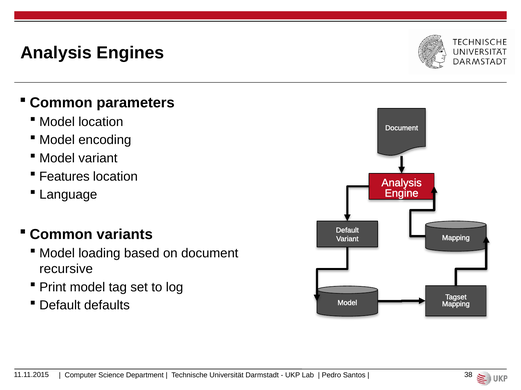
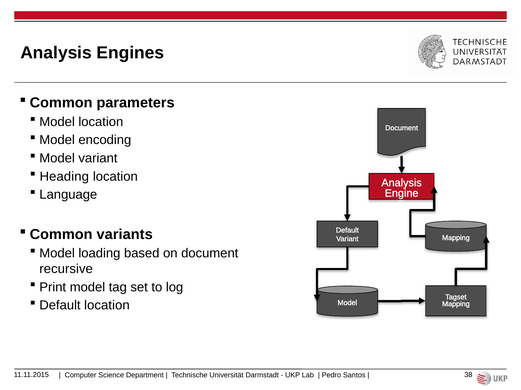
Features: Features -> Heading
Default defaults: defaults -> location
